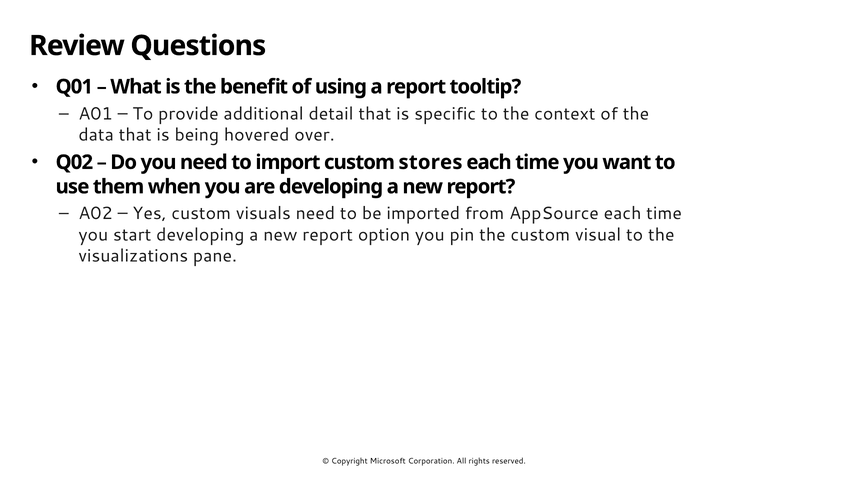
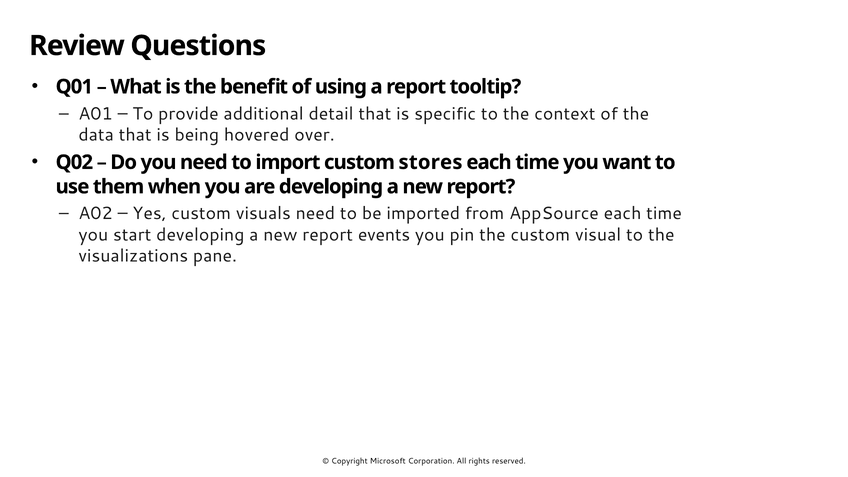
option: option -> events
